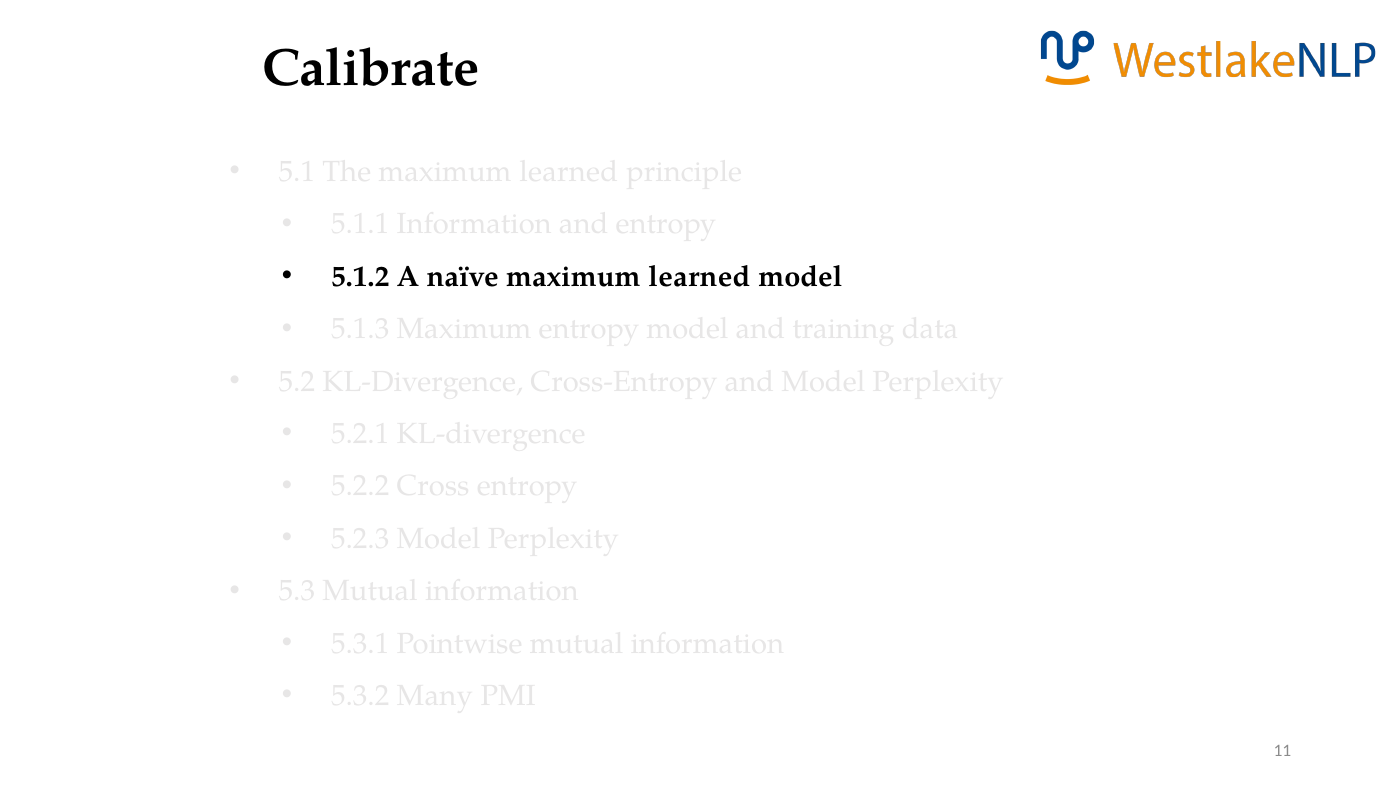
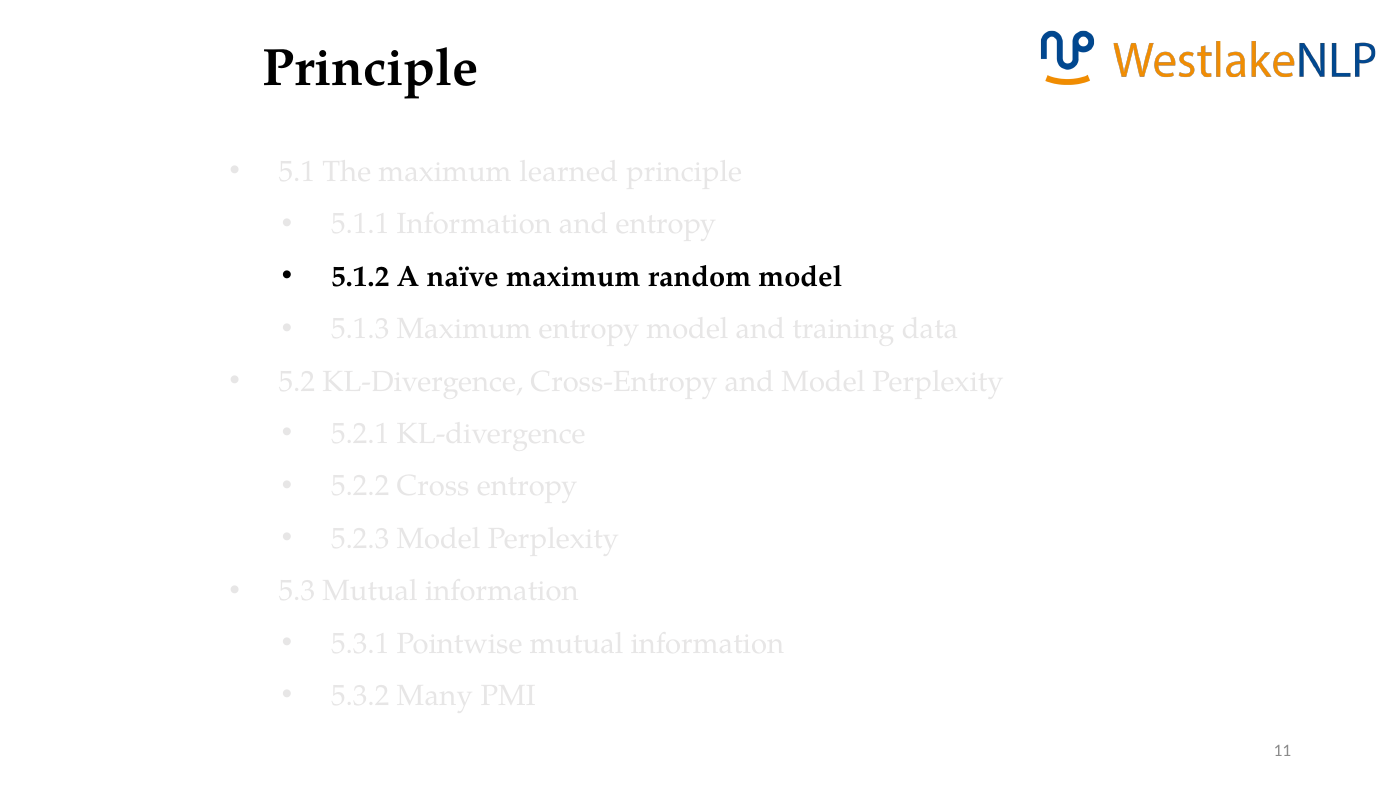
Calibrate at (371, 69): Calibrate -> Principle
naïve maximum learned: learned -> random
